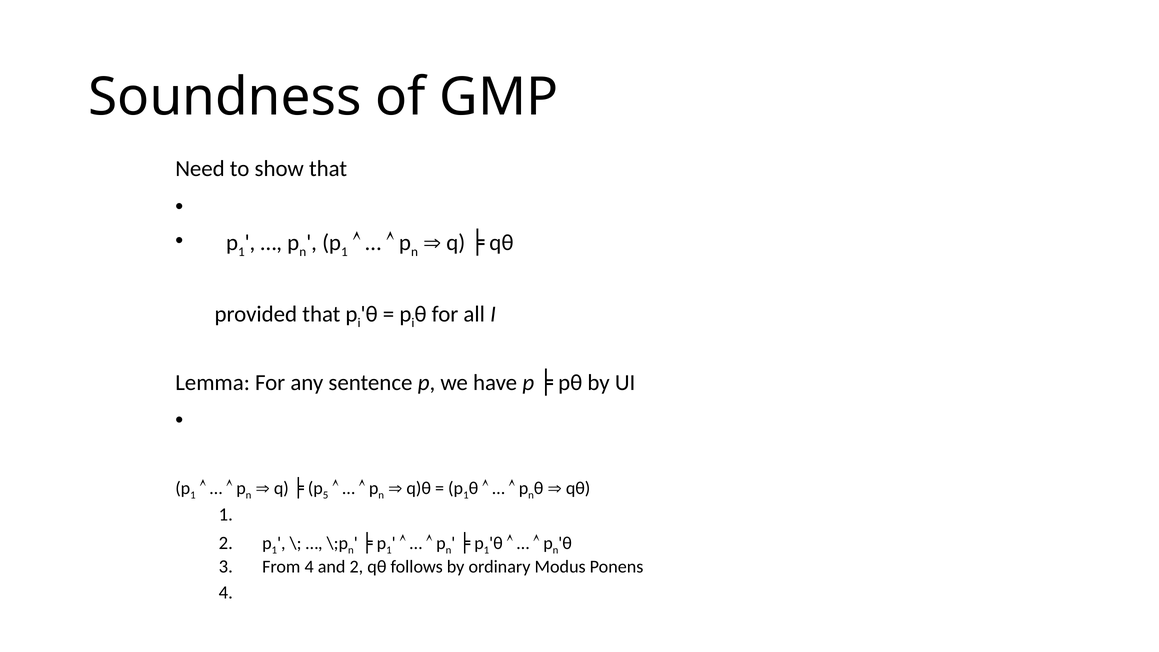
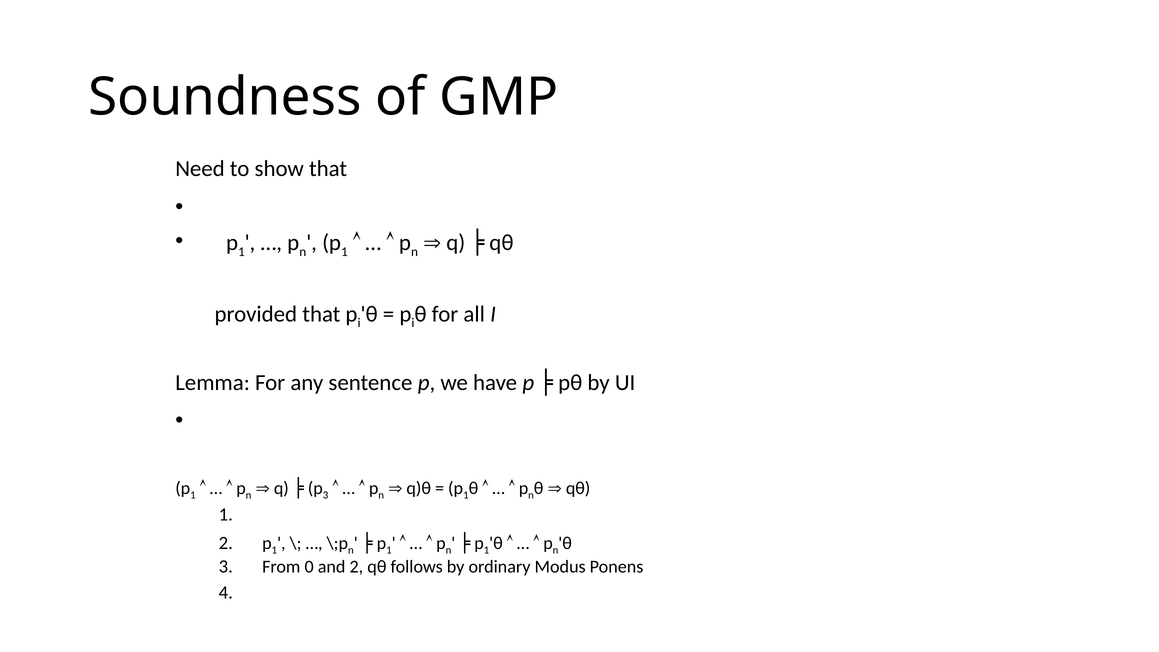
5 at (326, 495): 5 -> 3
From 4: 4 -> 0
